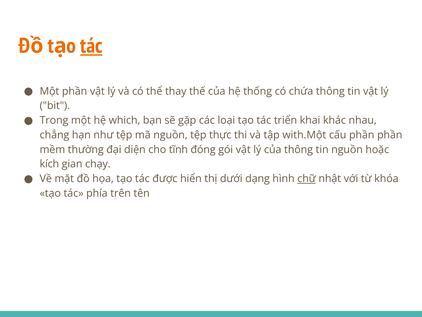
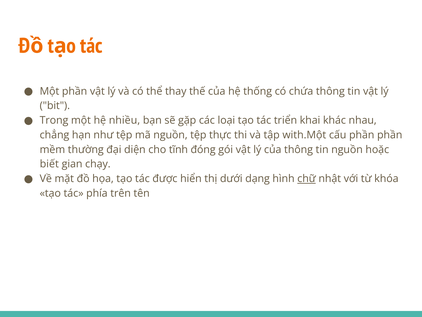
tác at (91, 46) underline: present -> none
which: which -> nhiều
kích: kích -> biết
